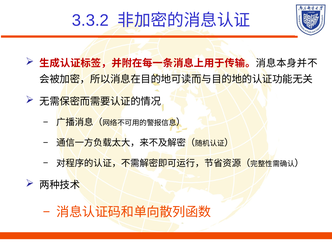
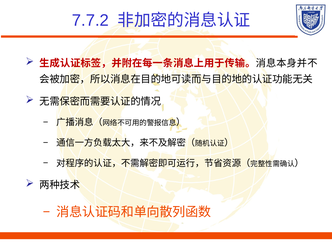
3.3.2: 3.3.2 -> 7.7.2
